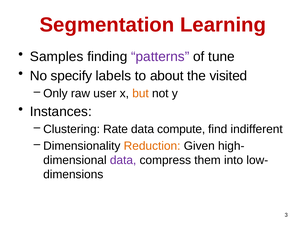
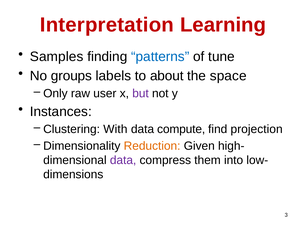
Segmentation: Segmentation -> Interpretation
patterns colour: purple -> blue
specify: specify -> groups
visited: visited -> space
but colour: orange -> purple
Rate: Rate -> With
indifferent: indifferent -> projection
